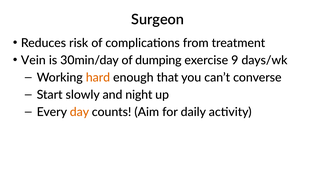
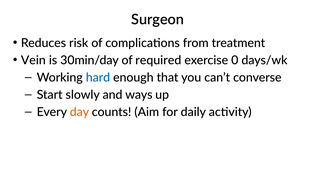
dumping: dumping -> required
9: 9 -> 0
hard colour: orange -> blue
night: night -> ways
